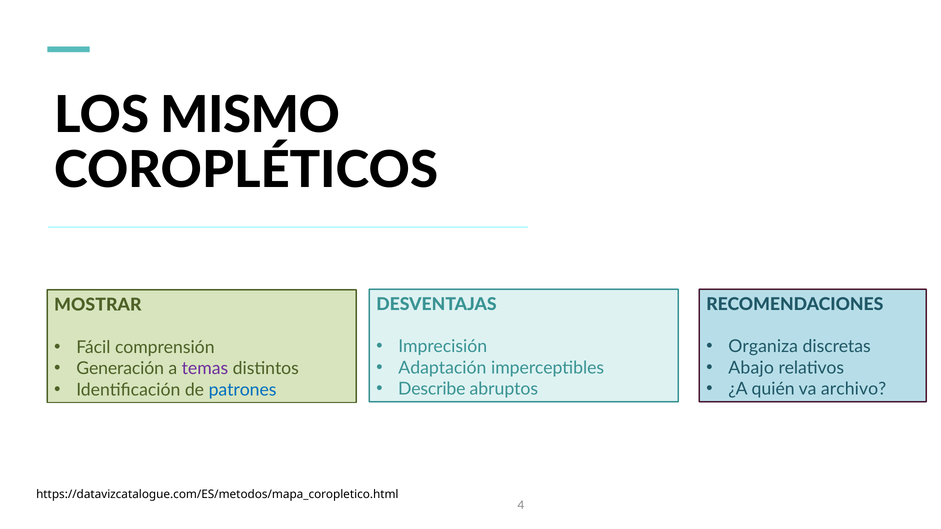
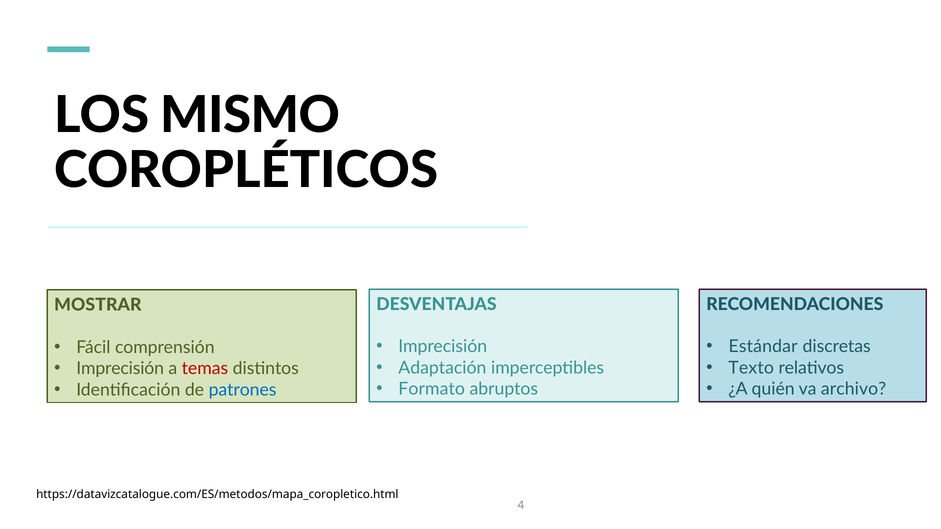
Organiza: Organiza -> Estándar
Abajo: Abajo -> Texto
Generación at (120, 369): Generación -> Imprecisión
temas colour: purple -> red
Describe: Describe -> Formato
